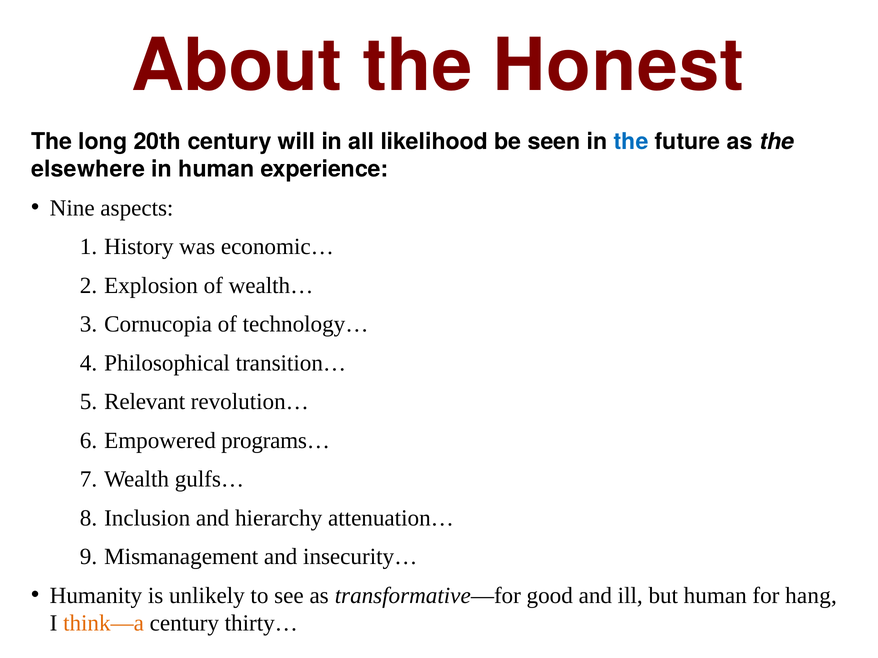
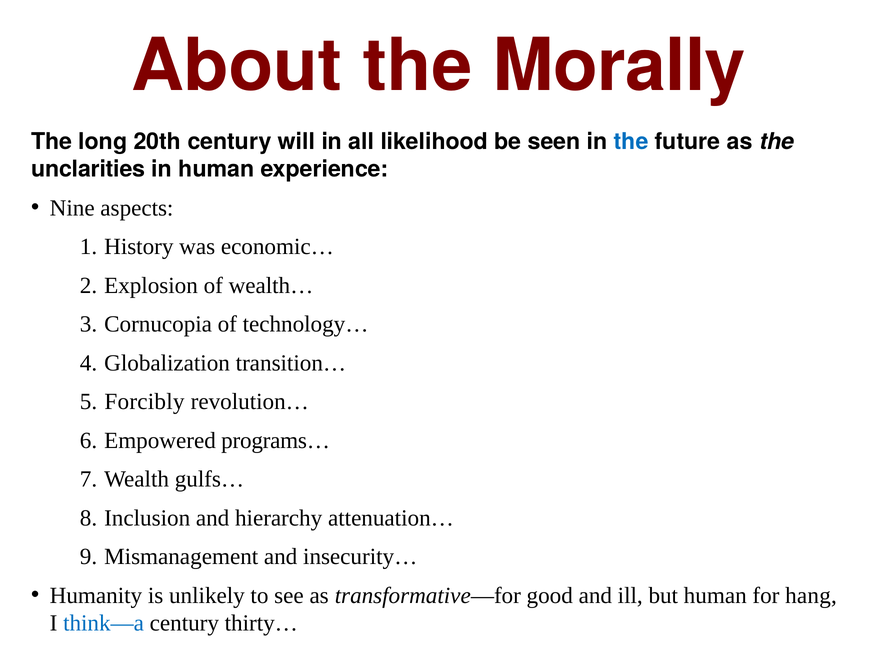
Honest: Honest -> Morally
elsewhere: elsewhere -> unclarities
Philosophical: Philosophical -> Globalization
Relevant: Relevant -> Forcibly
think—a colour: orange -> blue
